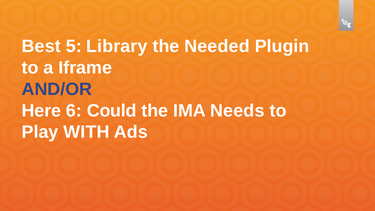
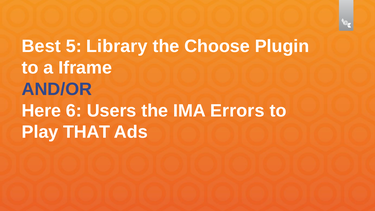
Needed: Needed -> Choose
Could: Could -> Users
Needs: Needs -> Errors
WITH: WITH -> THAT
